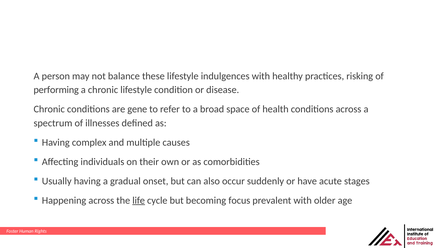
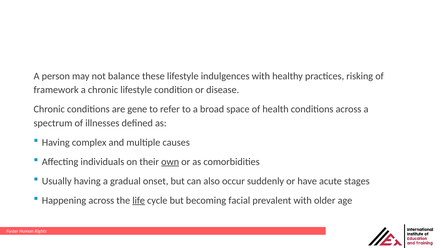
performing: performing -> framework
own underline: none -> present
focus: focus -> facial
